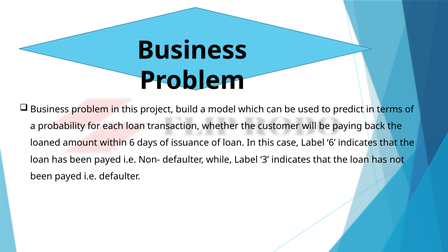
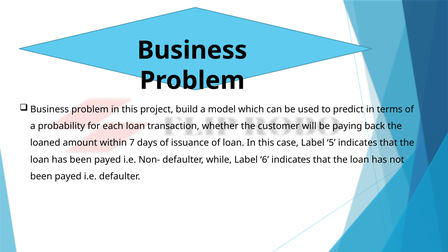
within 6: 6 -> 7
Label 6: 6 -> 5
3: 3 -> 6
